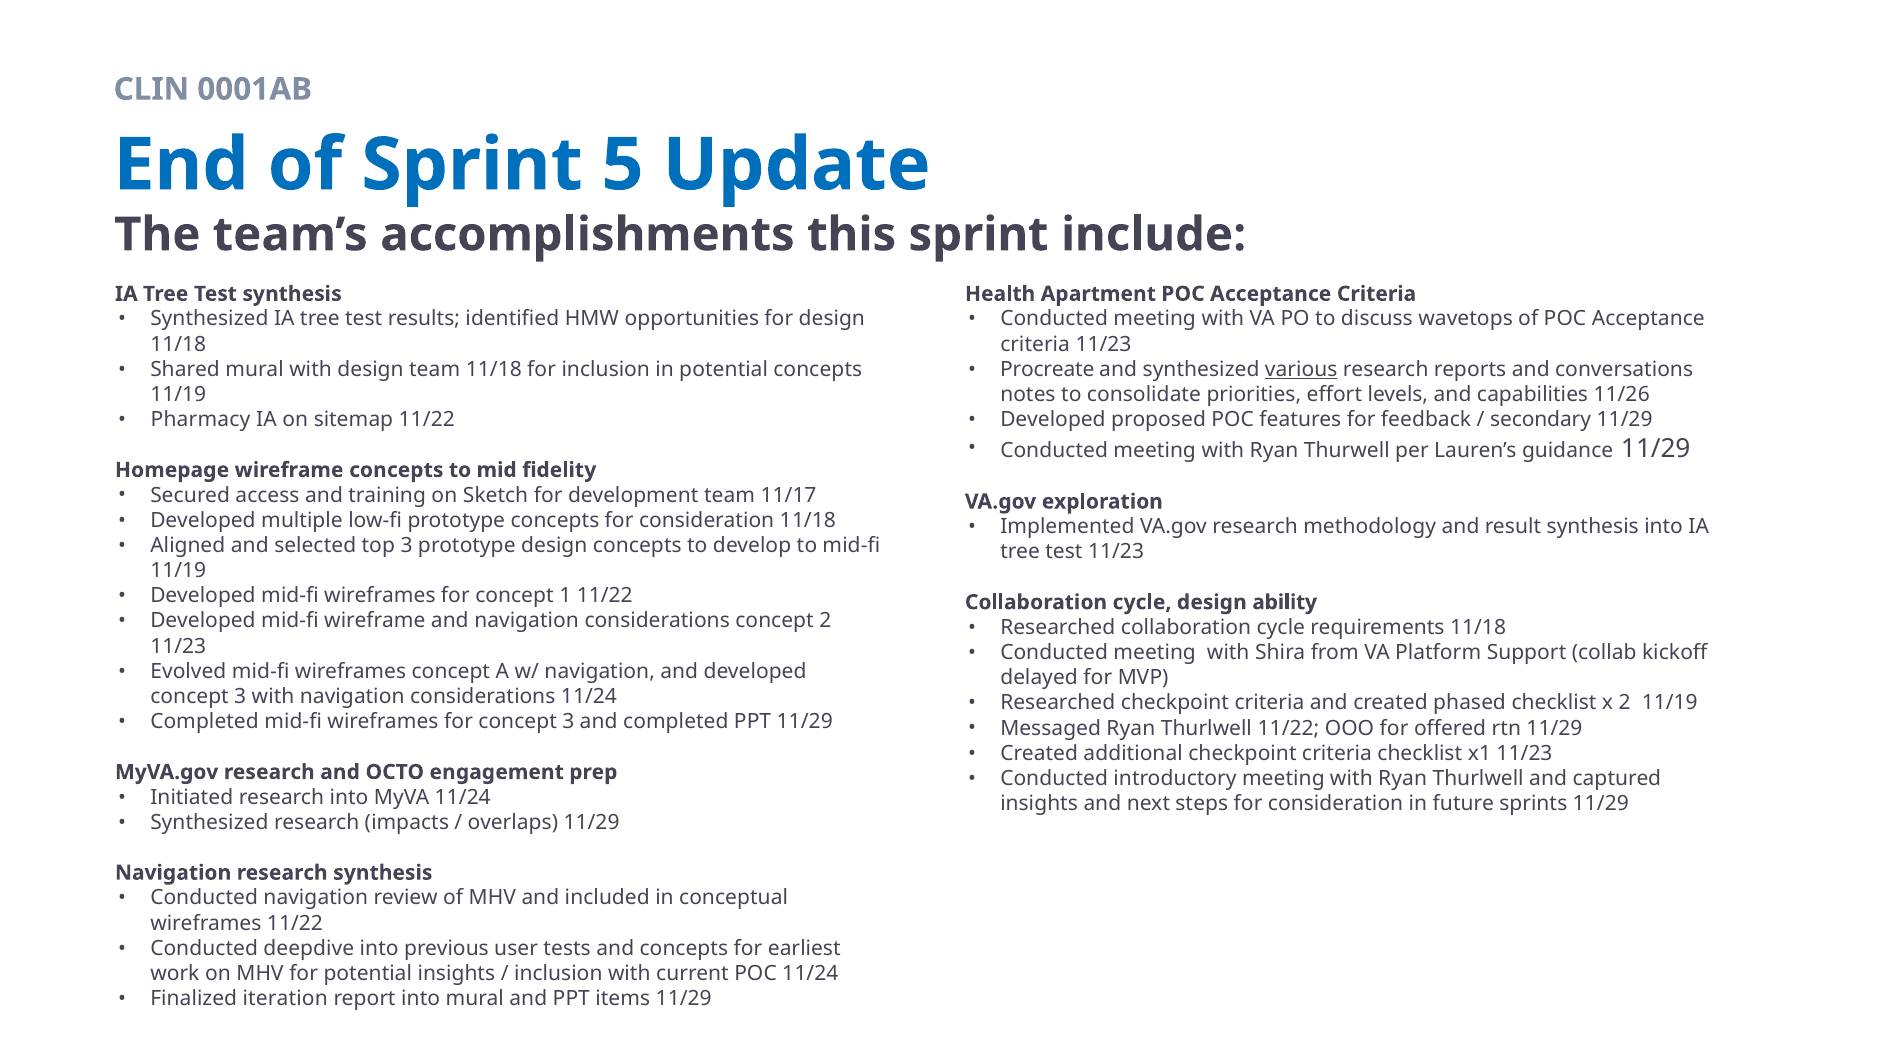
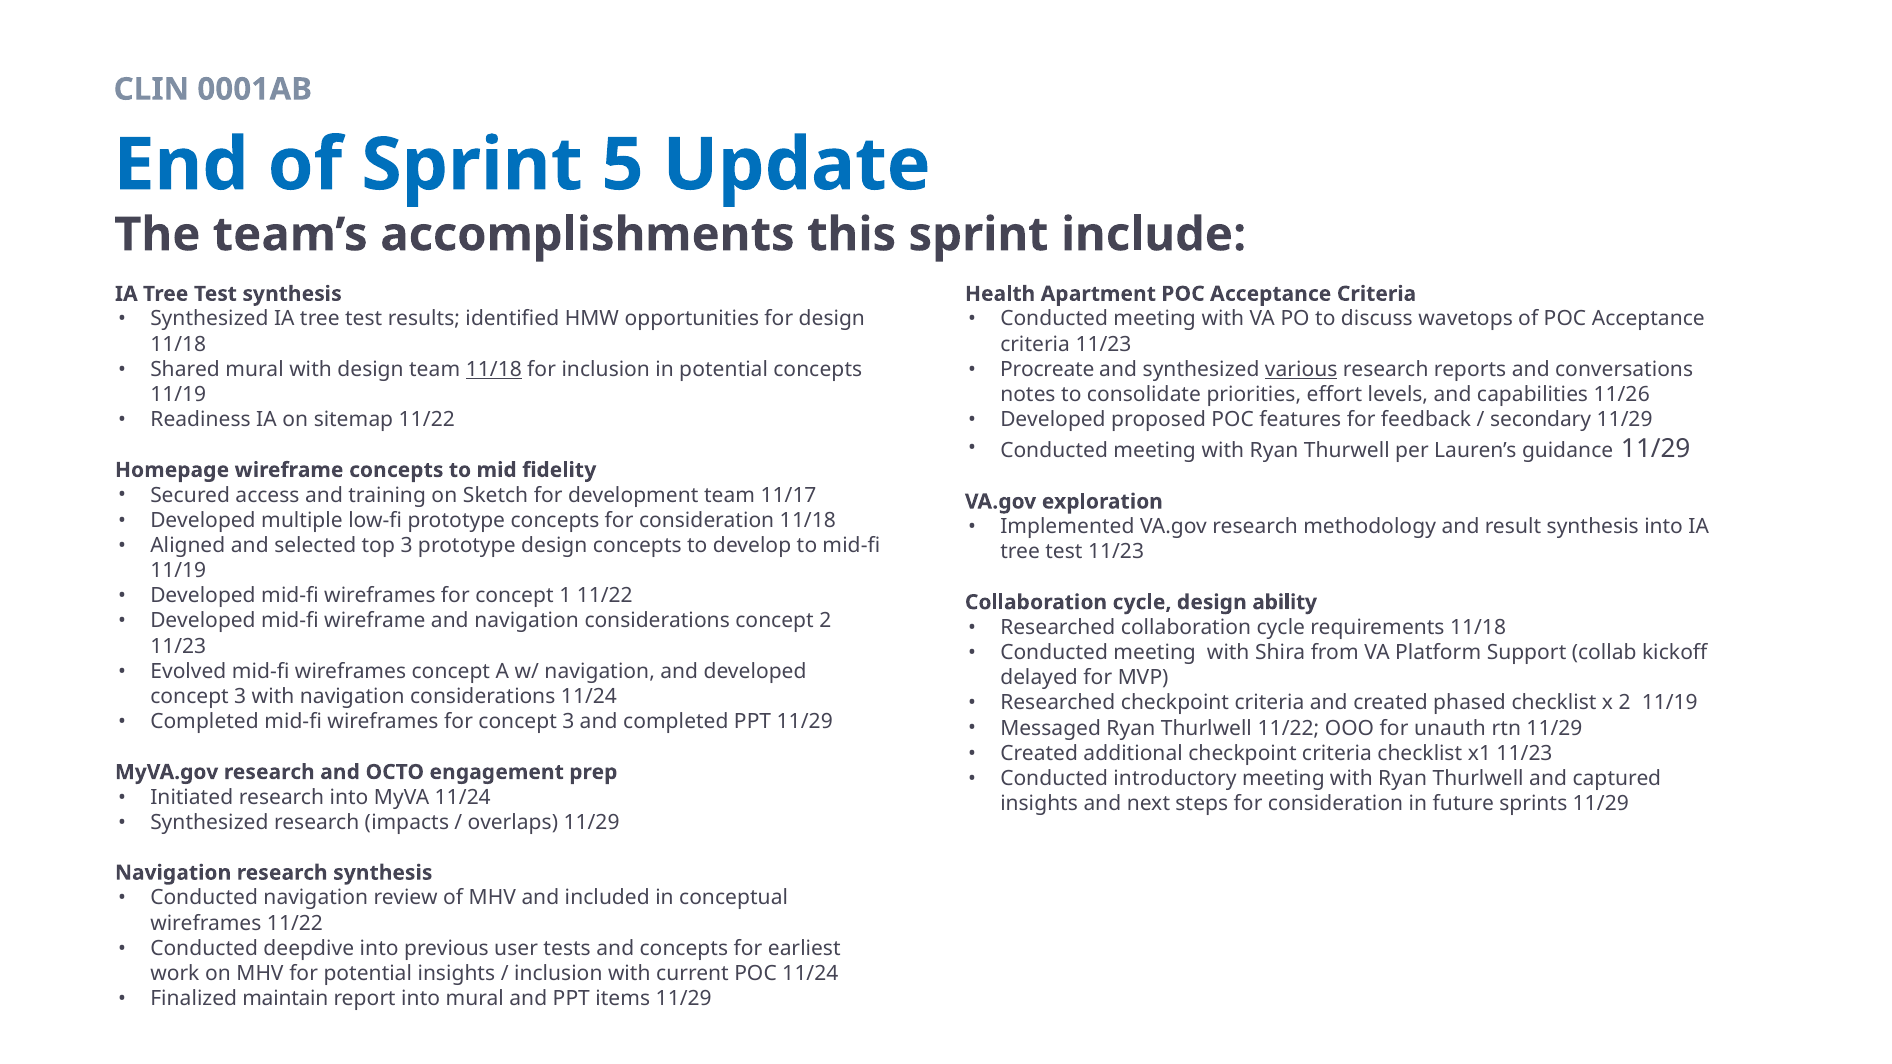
11/18 at (494, 369) underline: none -> present
Pharmacy: Pharmacy -> Readiness
offered: offered -> unauth
iteration: iteration -> maintain
